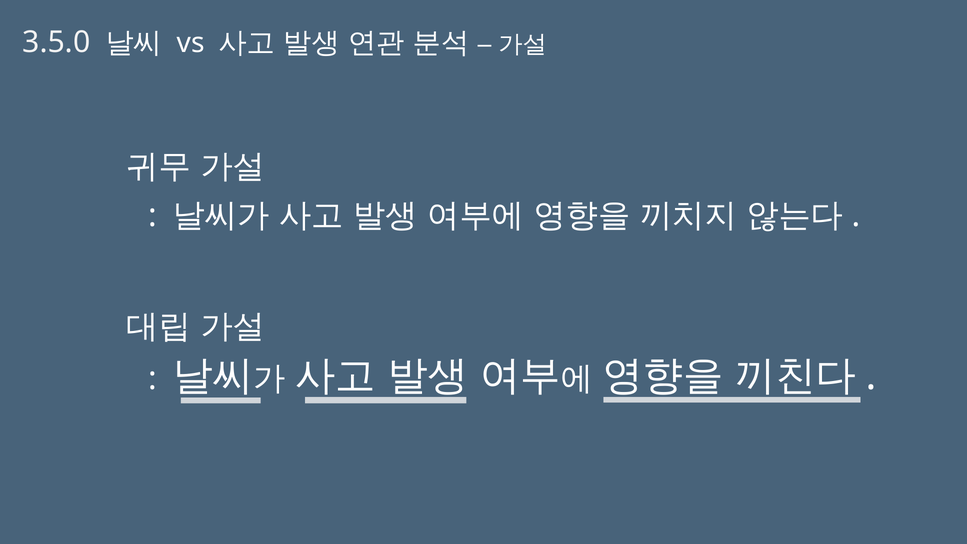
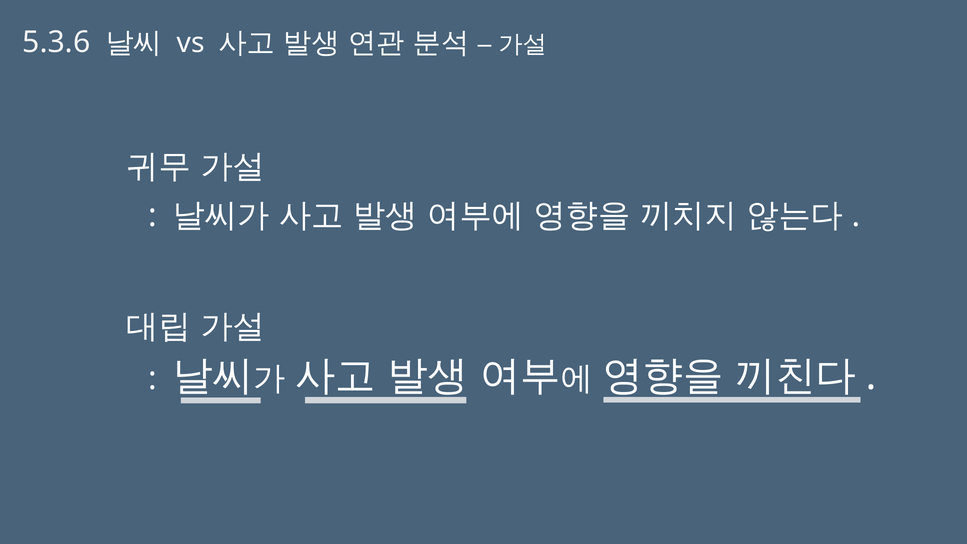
3.5.0: 3.5.0 -> 5.3.6
